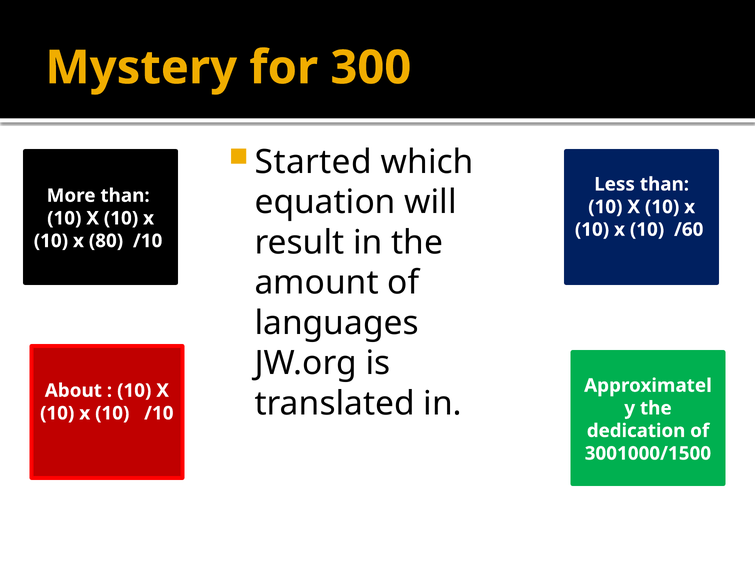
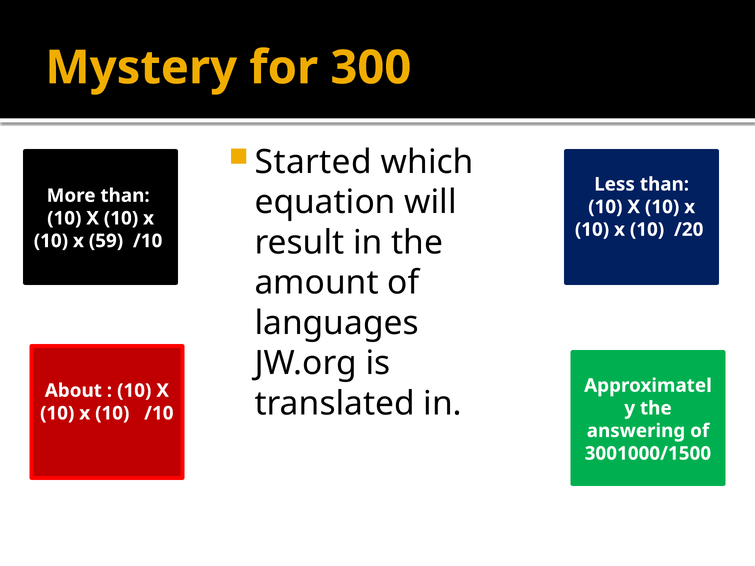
/60: /60 -> /20
80: 80 -> 59
dedication: dedication -> answering
